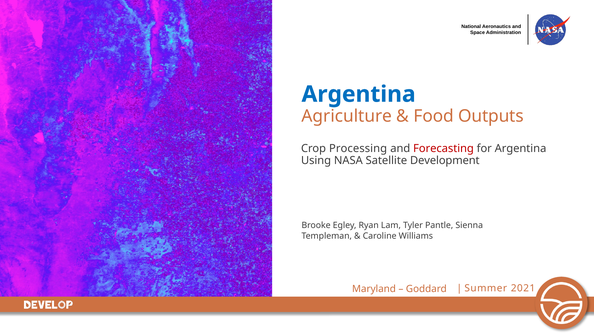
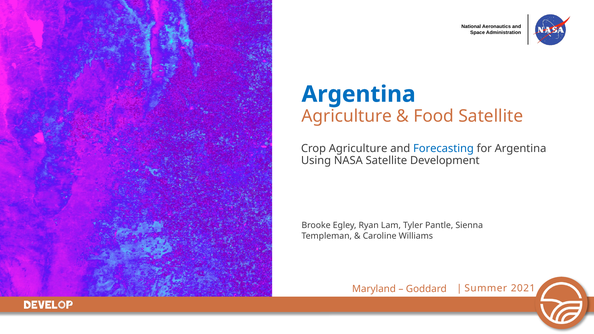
Food Outputs: Outputs -> Satellite
Crop Processing: Processing -> Agriculture
Forecasting colour: red -> blue
